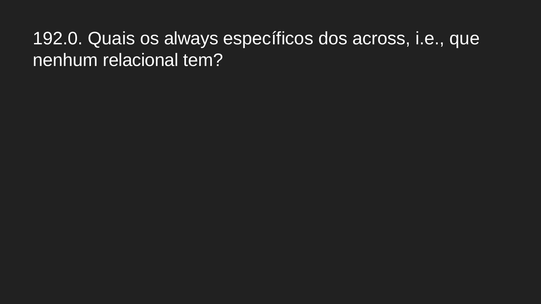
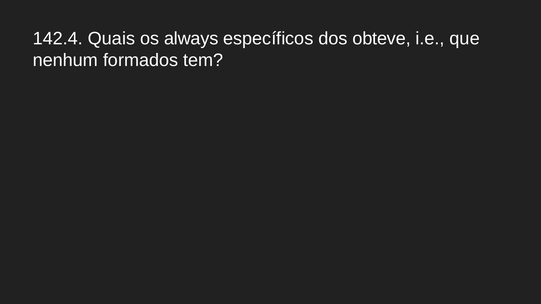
192.0: 192.0 -> 142.4
across: across -> obteve
relacional: relacional -> formados
